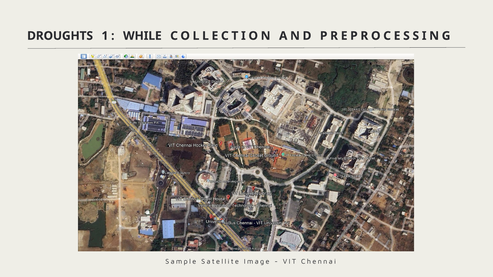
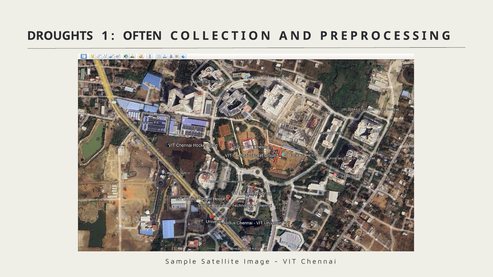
WHILE: WHILE -> OFTEN
